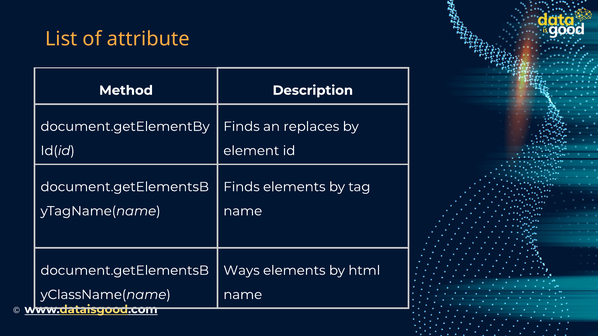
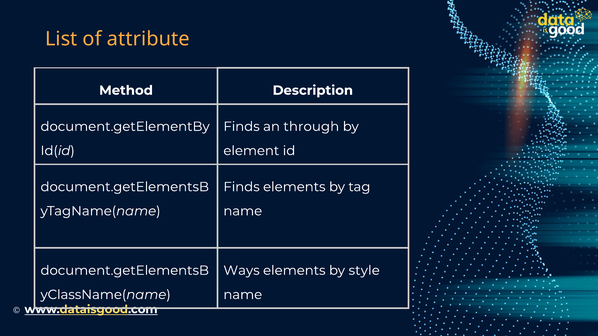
replaces: replaces -> through
html: html -> style
